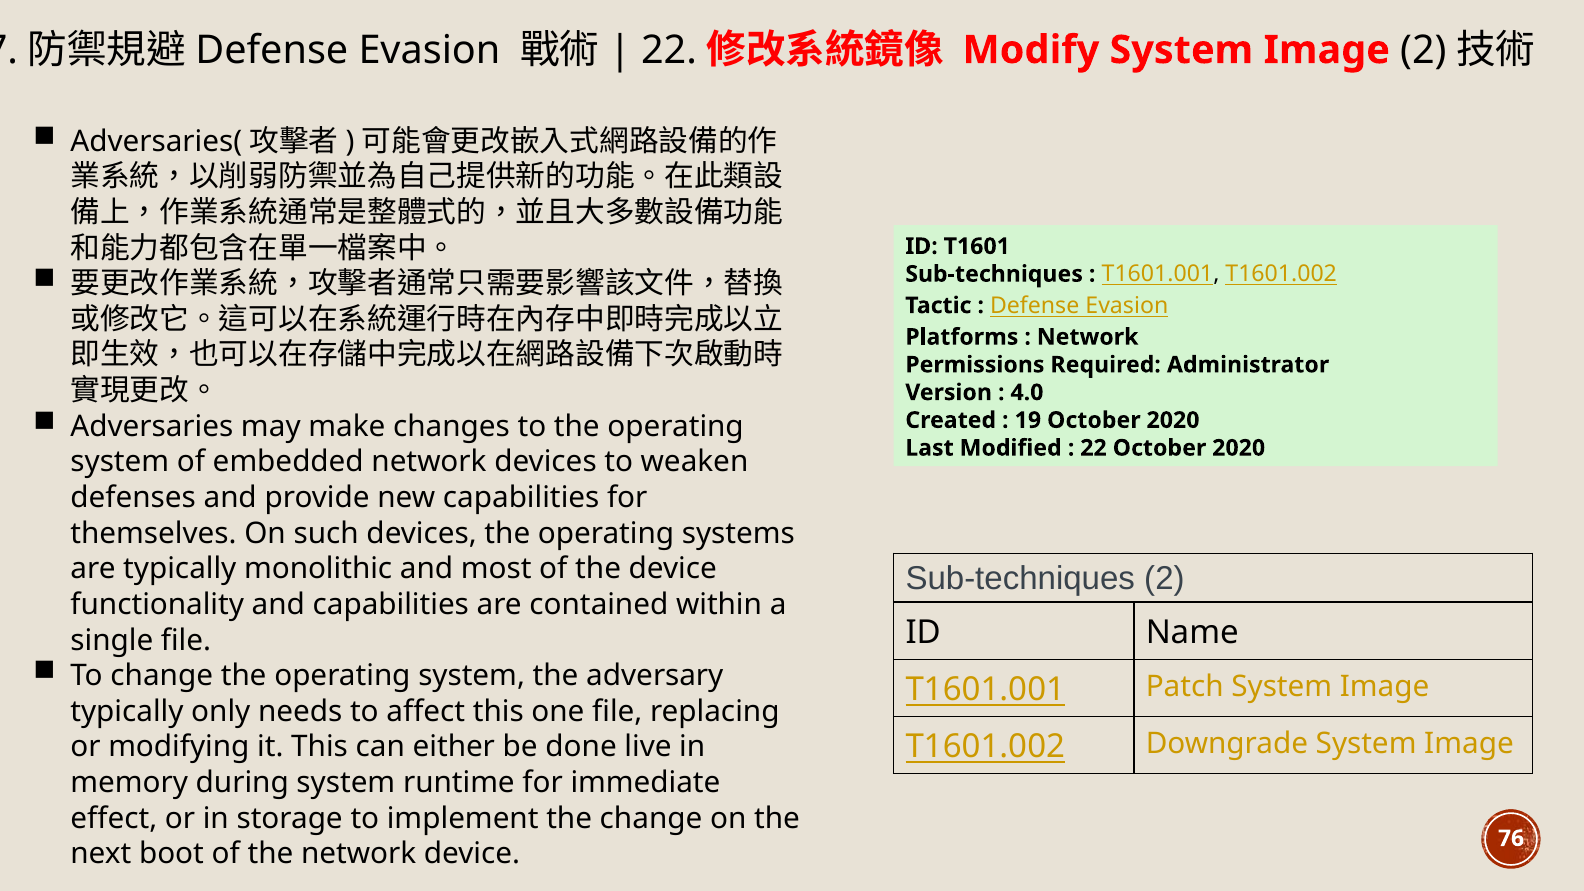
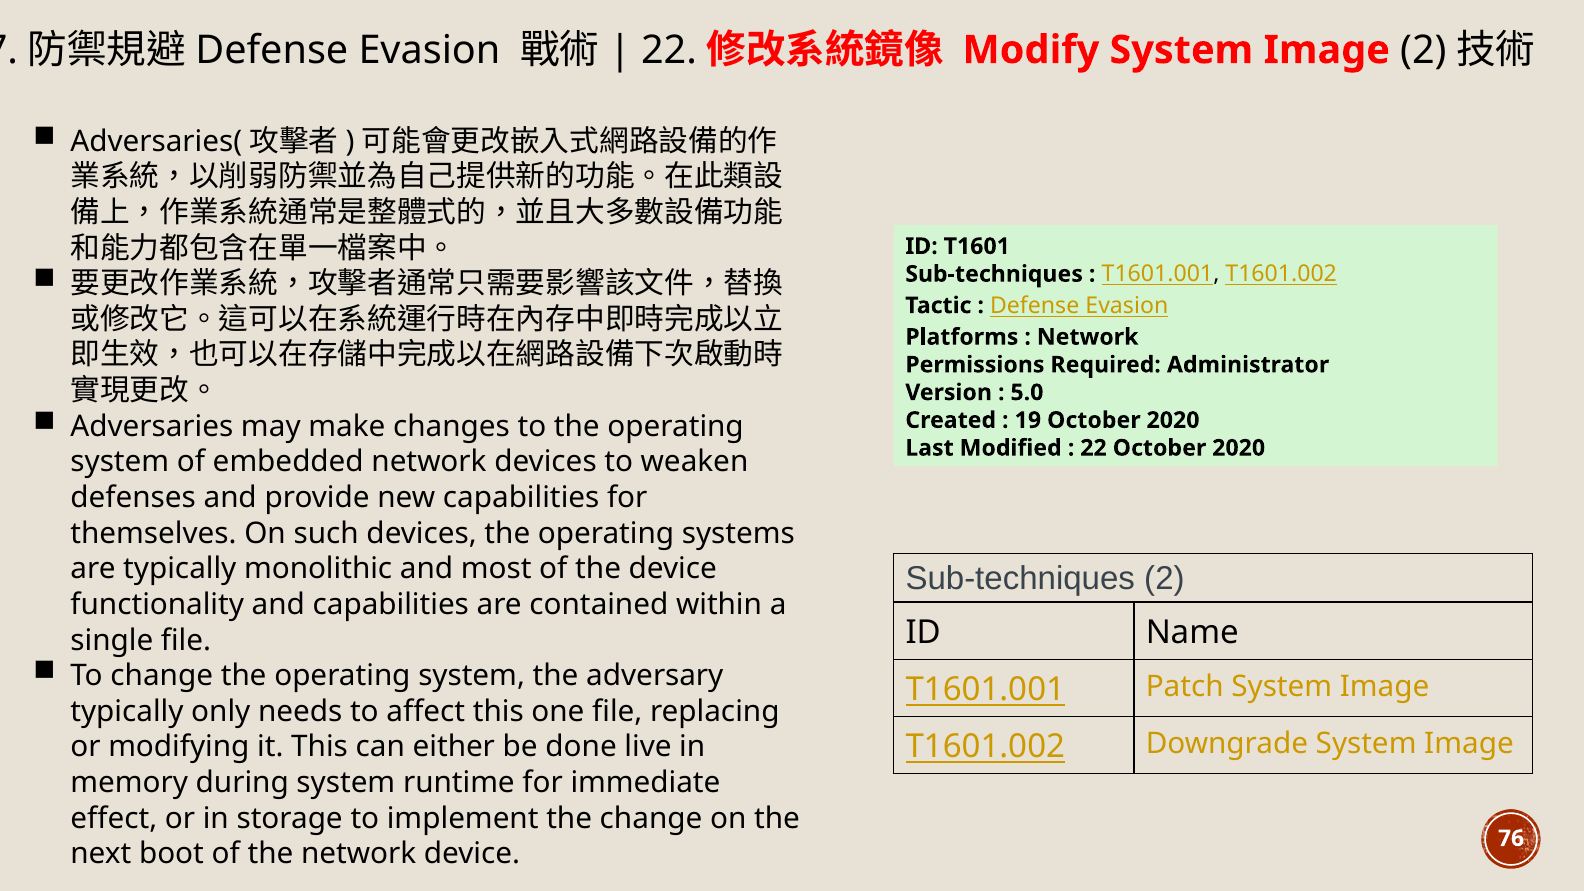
4.0: 4.0 -> 5.0
